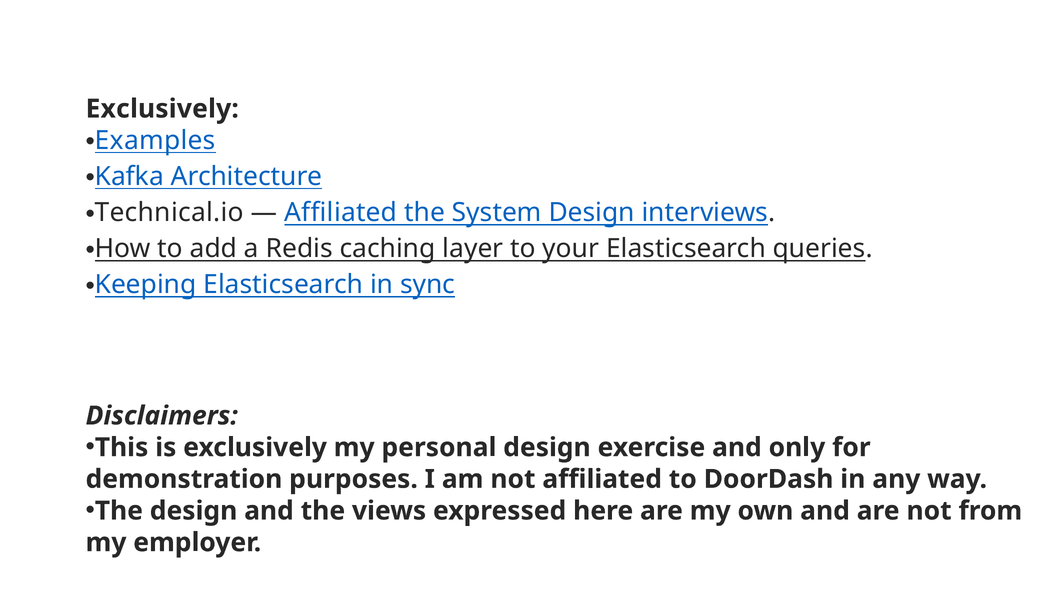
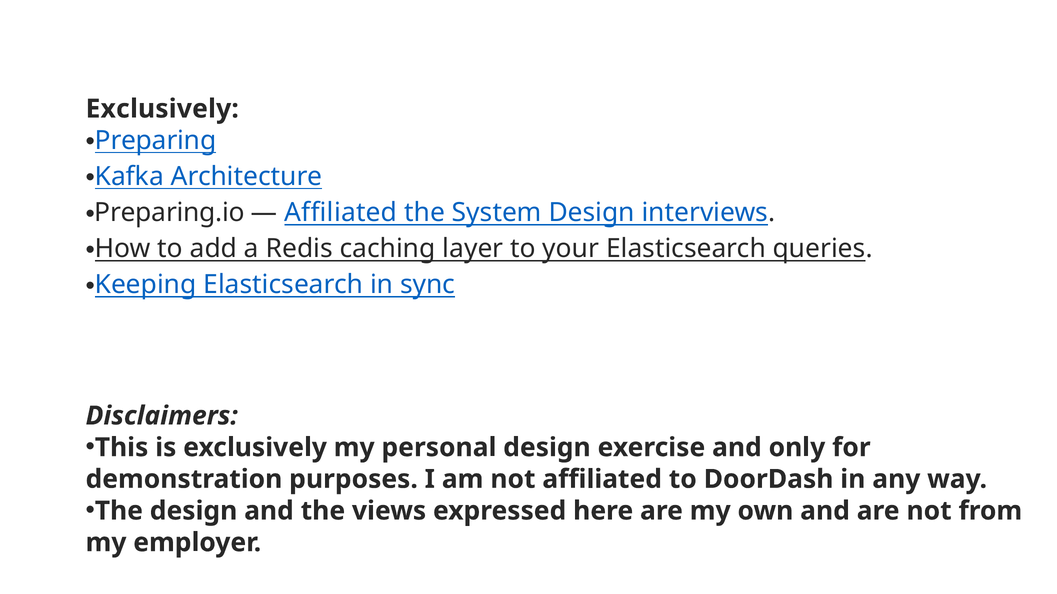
Examples: Examples -> Preparing
Technical.io: Technical.io -> Preparing.io
